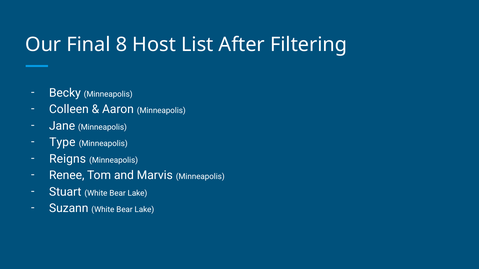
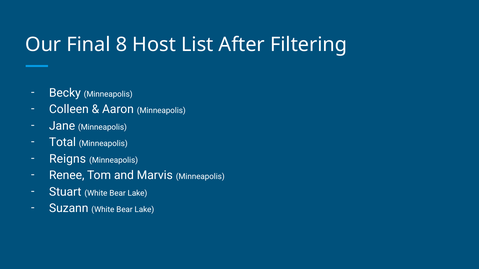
Type: Type -> Total
